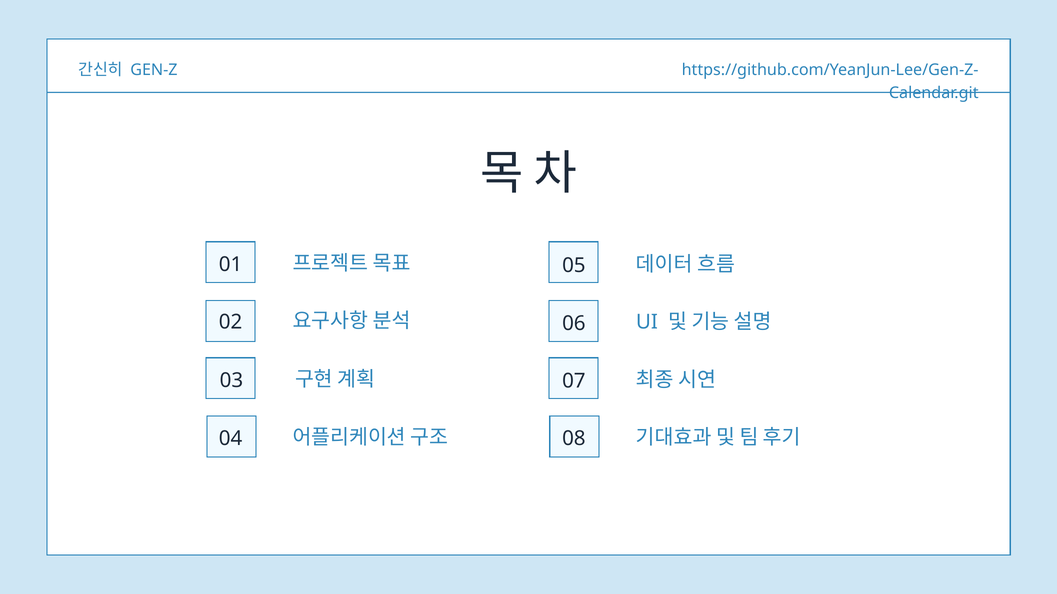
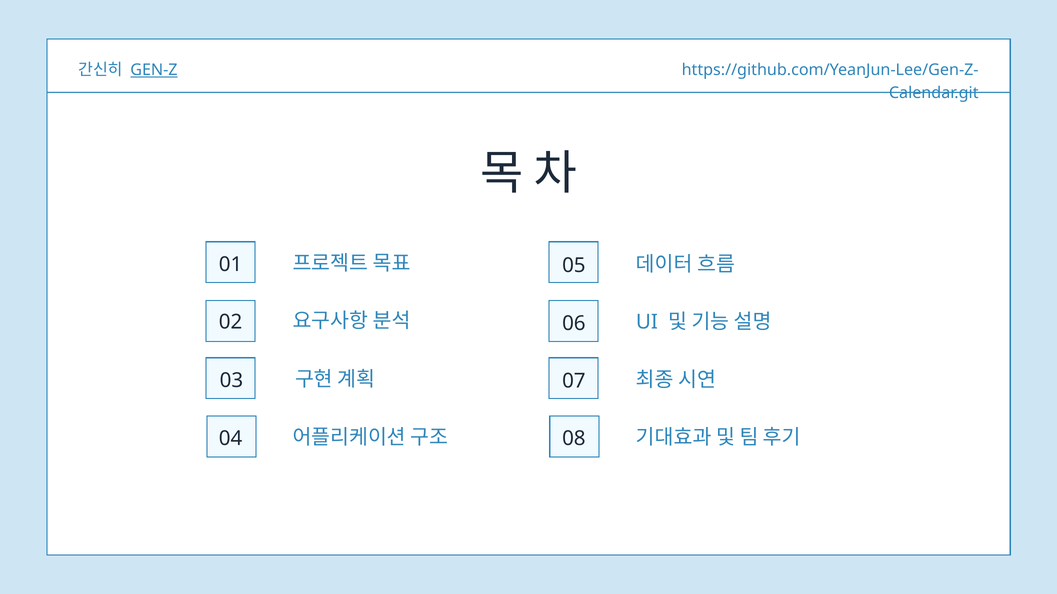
GEN-Z underline: none -> present
